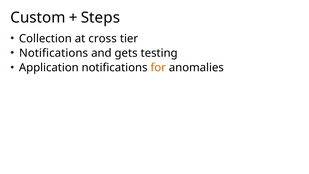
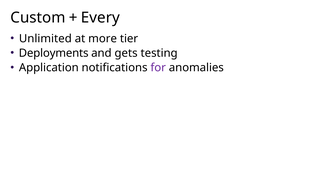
Steps: Steps -> Every
Collection: Collection -> Unlimited
cross: cross -> more
Notifications at (54, 53): Notifications -> Deployments
for colour: orange -> purple
